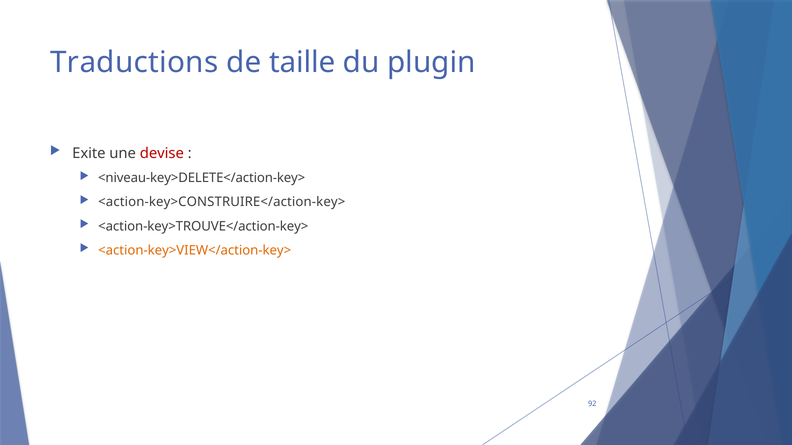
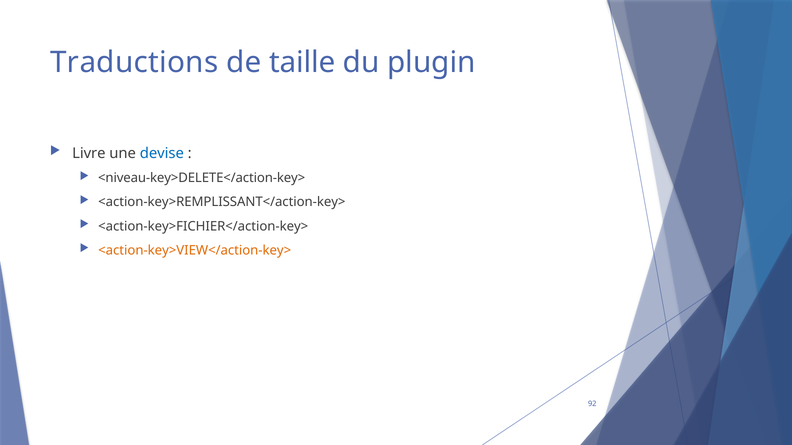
Exite: Exite -> Livre
devise colour: red -> blue
<action-key>CONSTRUIRE</action-key>: <action-key>CONSTRUIRE</action-key> -> <action-key>REMPLISSANT</action-key>
<action-key>TROUVE</action-key>: <action-key>TROUVE</action-key> -> <action-key>FICHIER</action-key>
